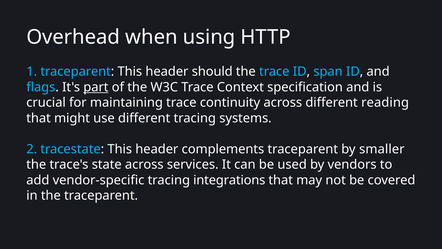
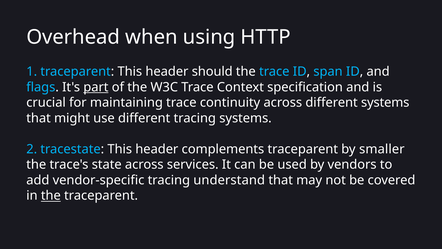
different reading: reading -> systems
integrations: integrations -> understand
the at (51, 195) underline: none -> present
